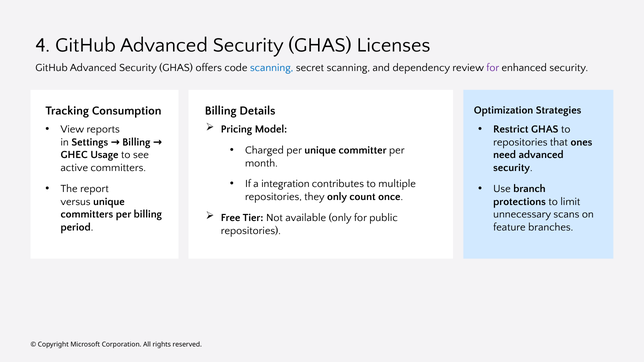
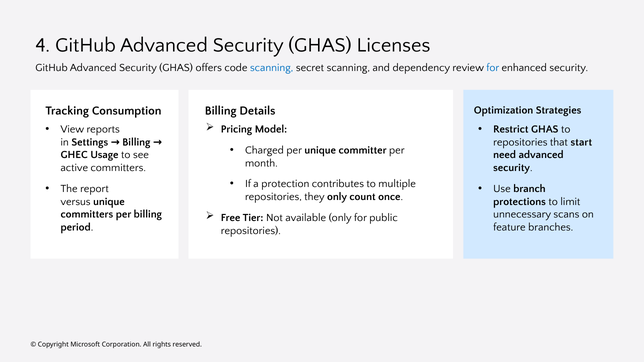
for at (493, 68) colour: purple -> blue
ones: ones -> start
integration: integration -> protection
